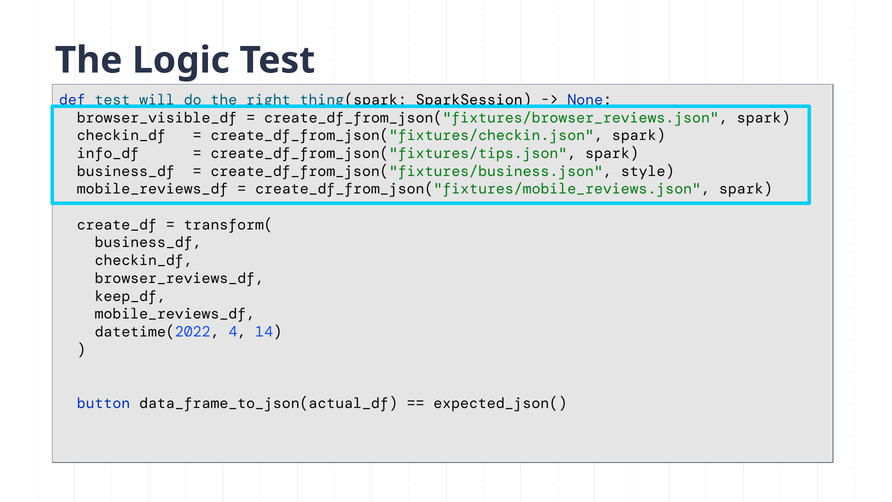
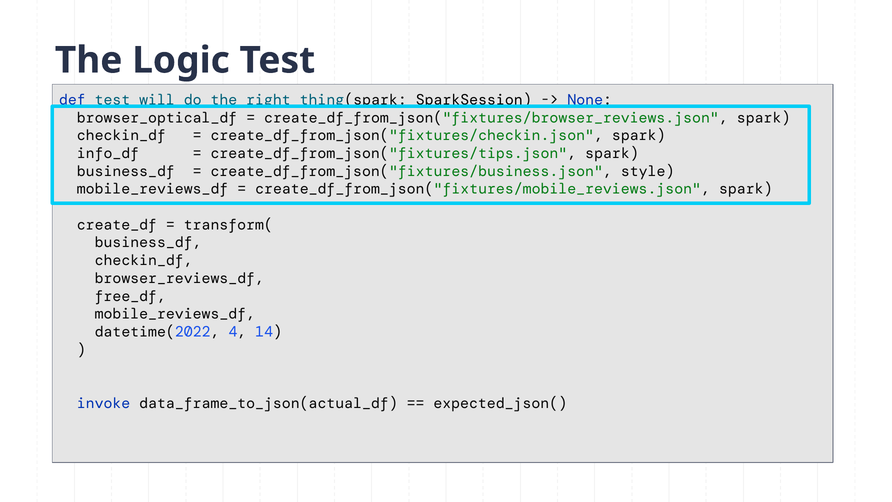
browser_visible_df: browser_visible_df -> browser_optical_df
keep_df: keep_df -> free_df
button: button -> invoke
